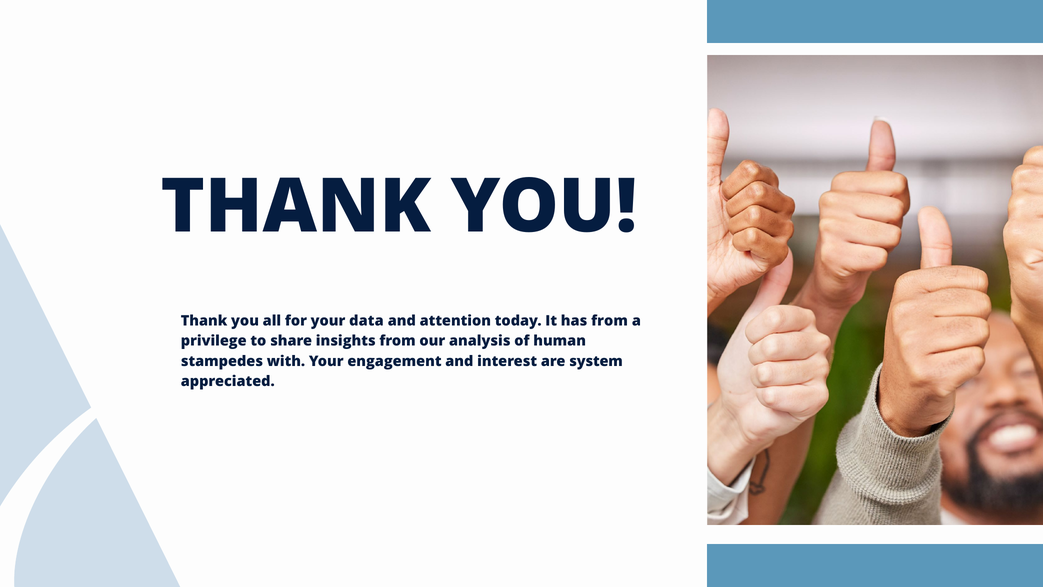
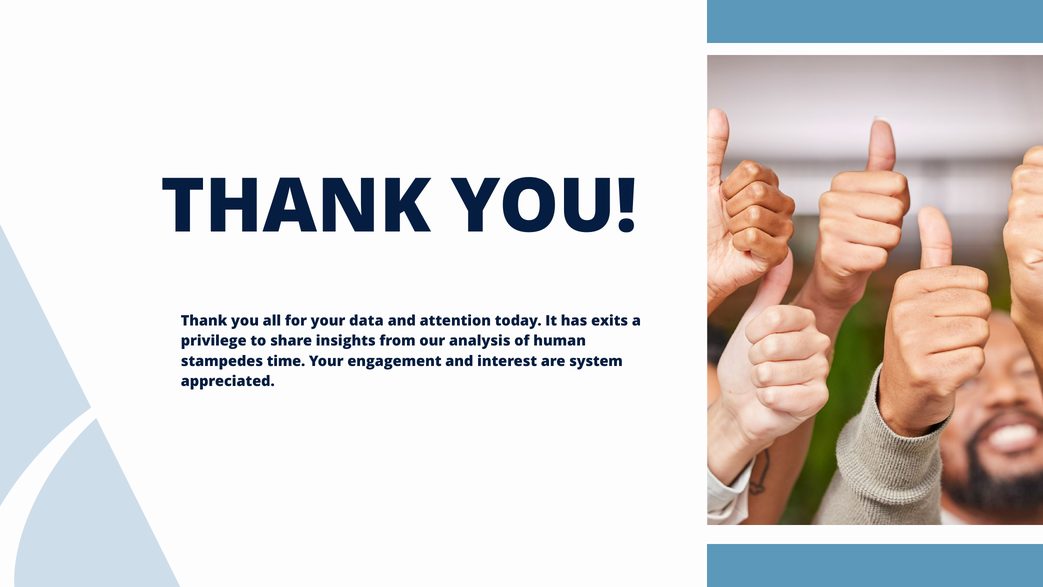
has from: from -> exits
with: with -> time
